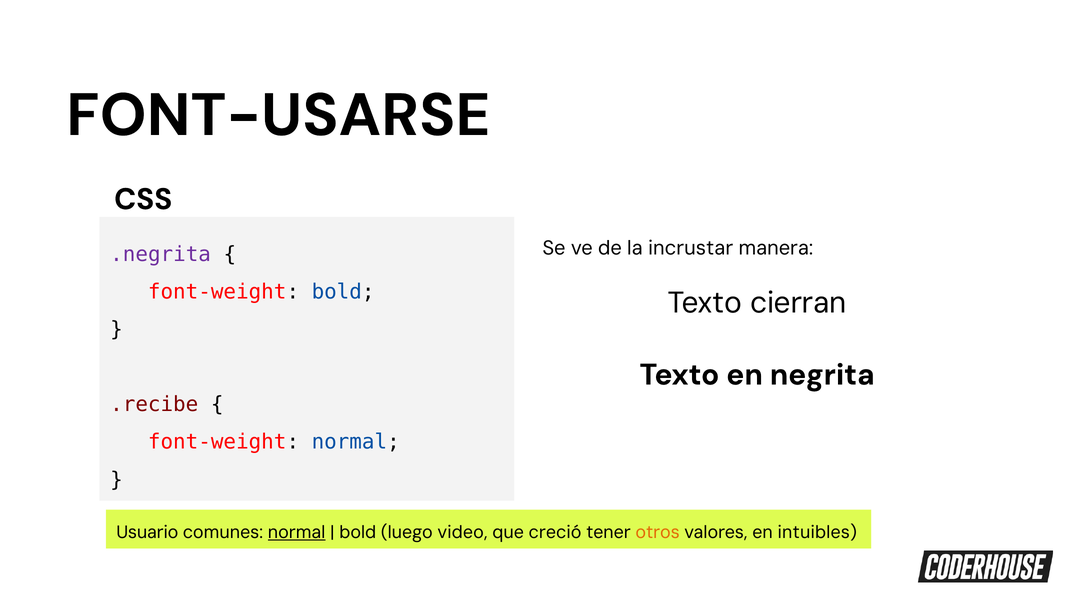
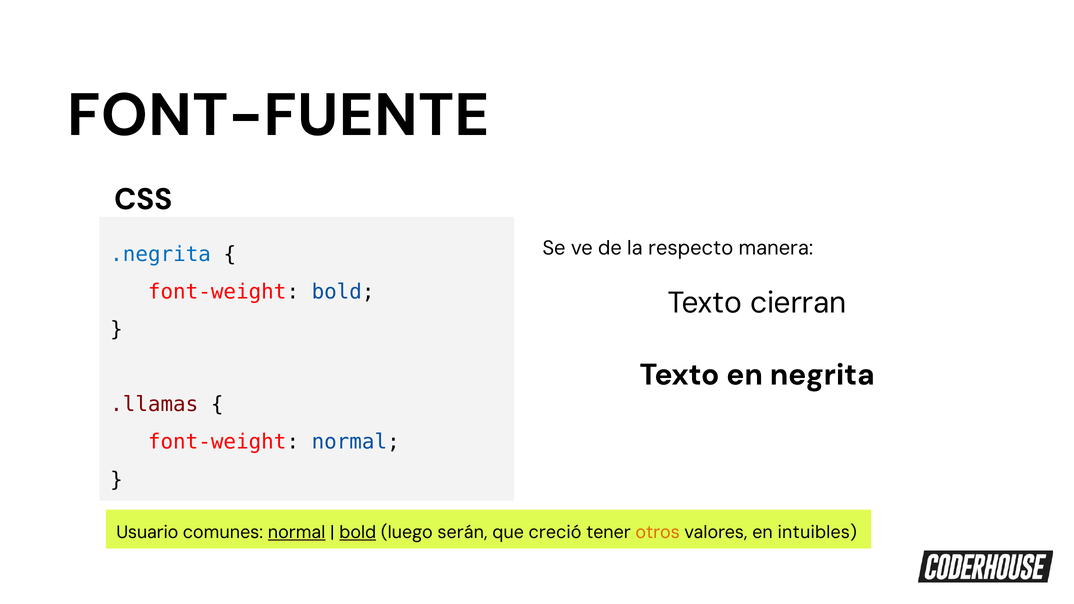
FONT-USARSE: FONT-USARSE -> FONT-FUENTE
incrustar: incrustar -> respecto
.negrita colour: purple -> blue
.recibe: .recibe -> .llamas
bold at (358, 533) underline: none -> present
video: video -> serán
